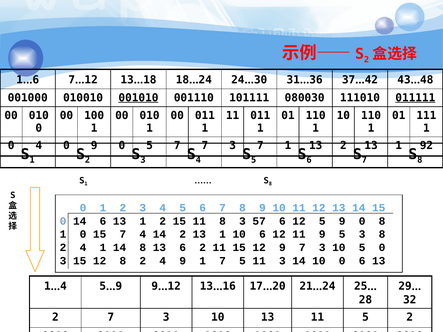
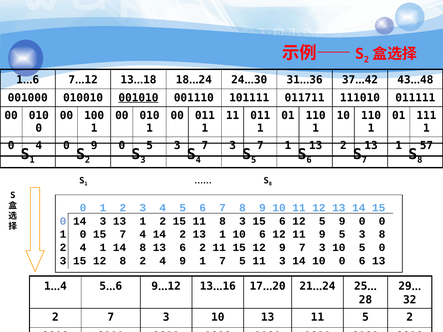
080030: 080030 -> 011711
011111 underline: present -> none
0 5 7: 7 -> 3
92: 92 -> 57
14 6: 6 -> 3
8 3 57: 57 -> 15
0 8: 8 -> 0
9 at (119, 287): 9 -> 6
